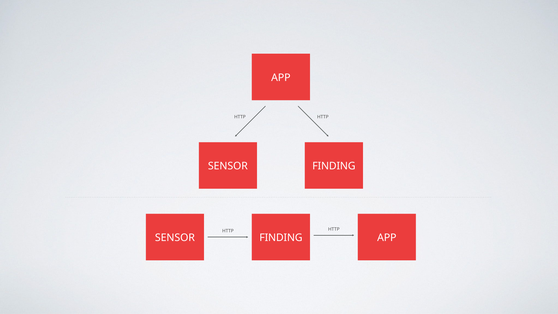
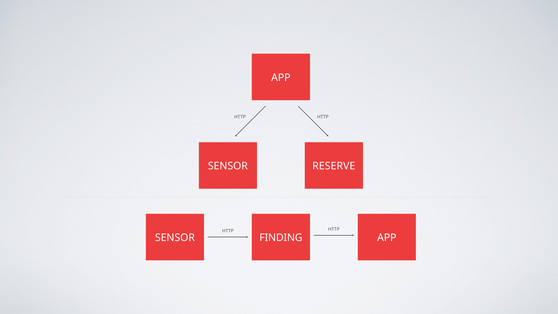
FINDING at (334, 166): FINDING -> RESERVE
